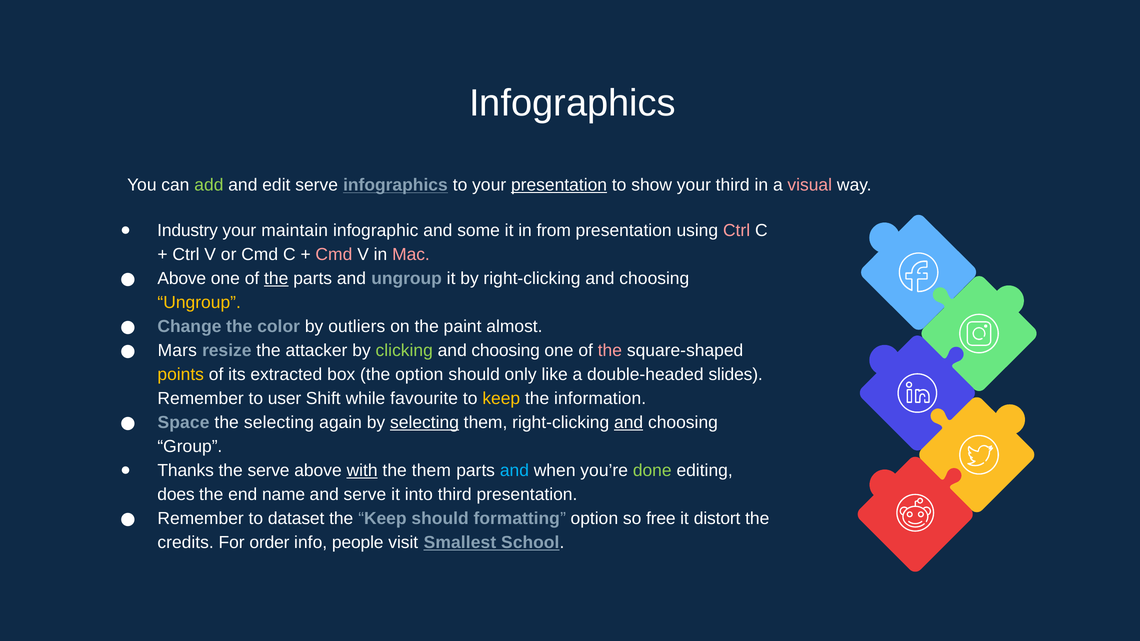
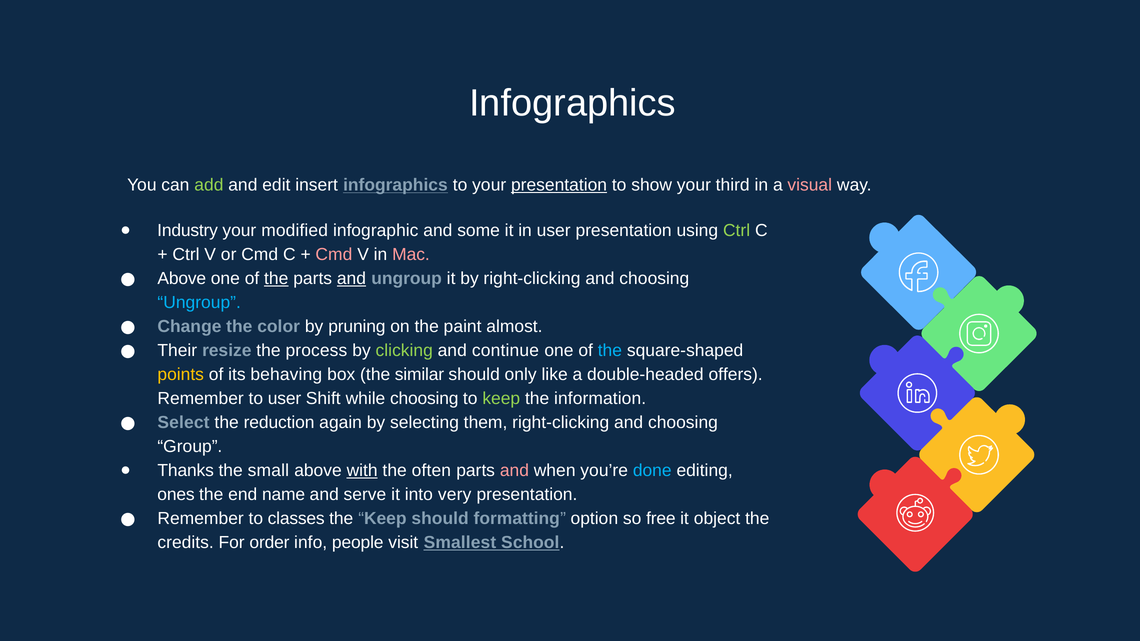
edit serve: serve -> insert
maintain: maintain -> modified
in from: from -> user
Ctrl at (737, 231) colour: pink -> light green
and at (351, 279) underline: none -> present
Ungroup at (199, 303) colour: yellow -> light blue
outliers: outliers -> pruning
Mars: Mars -> Their
attacker: attacker -> process
choosing at (506, 351): choosing -> continue
the at (610, 351) colour: pink -> light blue
extracted: extracted -> behaving
the option: option -> similar
slides: slides -> offers
while favourite: favourite -> choosing
keep at (501, 399) colour: yellow -> light green
Space: Space -> Select
the selecting: selecting -> reduction
selecting at (425, 423) underline: present -> none
and at (629, 423) underline: present -> none
the serve: serve -> small
the them: them -> often
and at (514, 471) colour: light blue -> pink
done colour: light green -> light blue
does: does -> ones
into third: third -> very
dataset: dataset -> classes
distort: distort -> object
